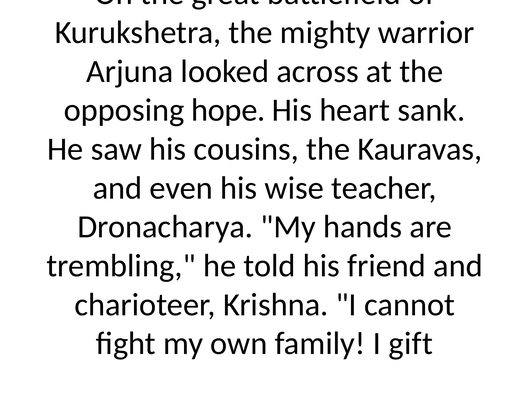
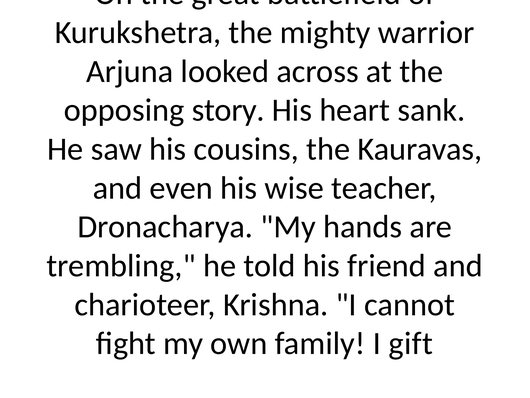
hope: hope -> story
